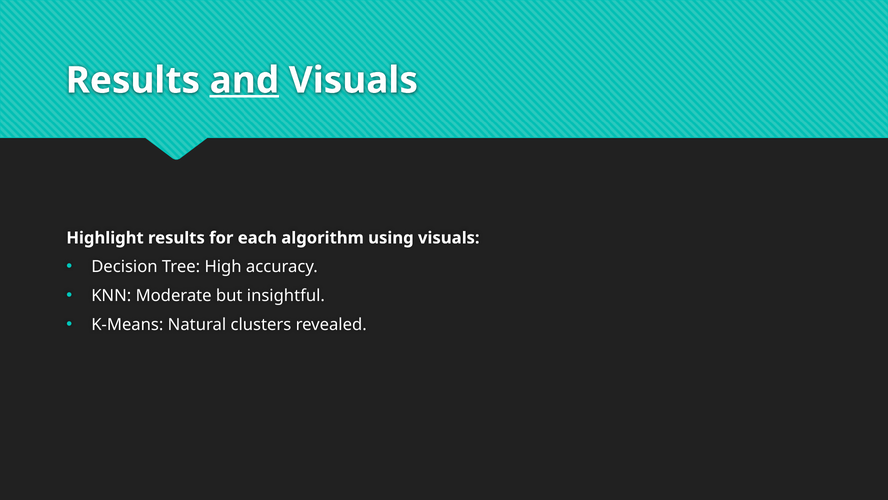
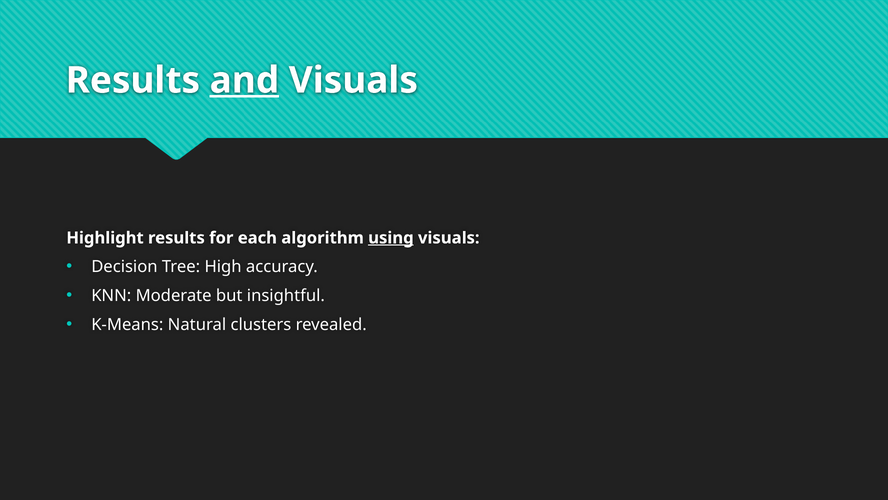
using underline: none -> present
